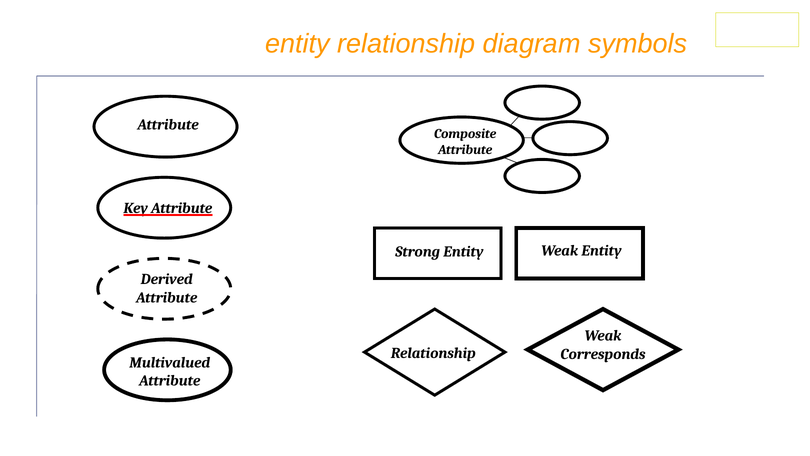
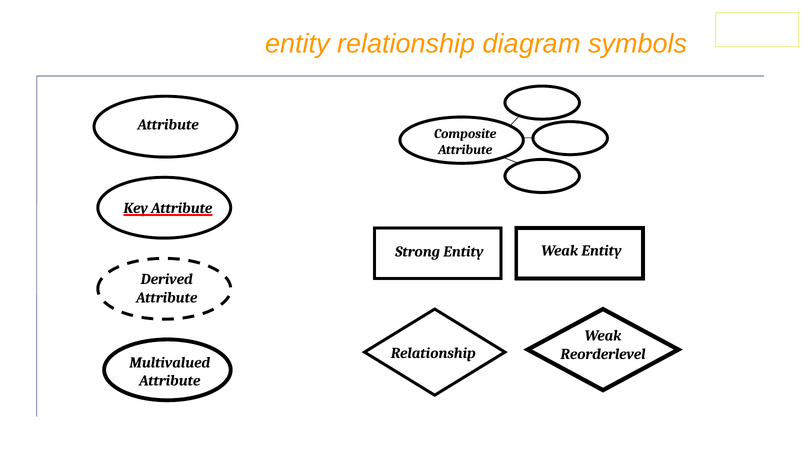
Corresponds: Corresponds -> Reorderlevel
